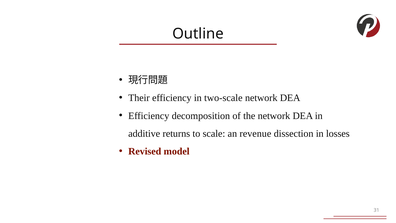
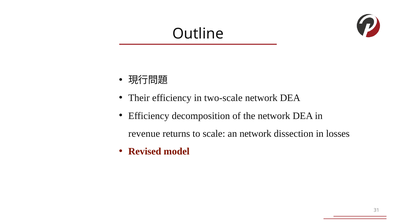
additive: additive -> revenue
an revenue: revenue -> network
